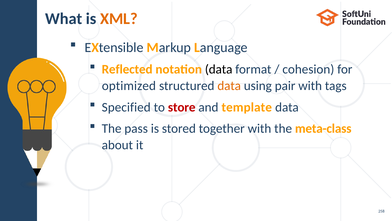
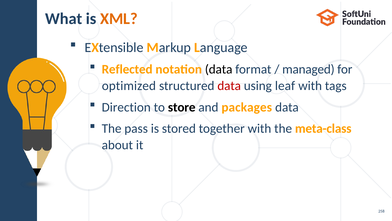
cohesion: cohesion -> managed
data at (229, 86) colour: orange -> red
pair: pair -> leaf
Specified: Specified -> Direction
store colour: red -> black
template: template -> packages
